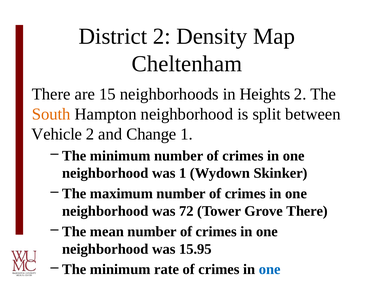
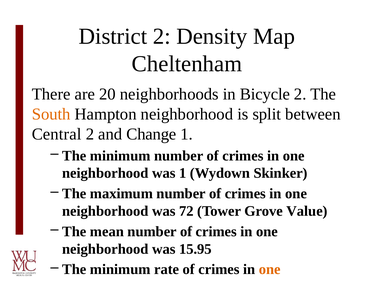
15: 15 -> 20
Heights: Heights -> Bicycle
Vehicle: Vehicle -> Central
Grove There: There -> Value
one at (270, 269) colour: blue -> orange
